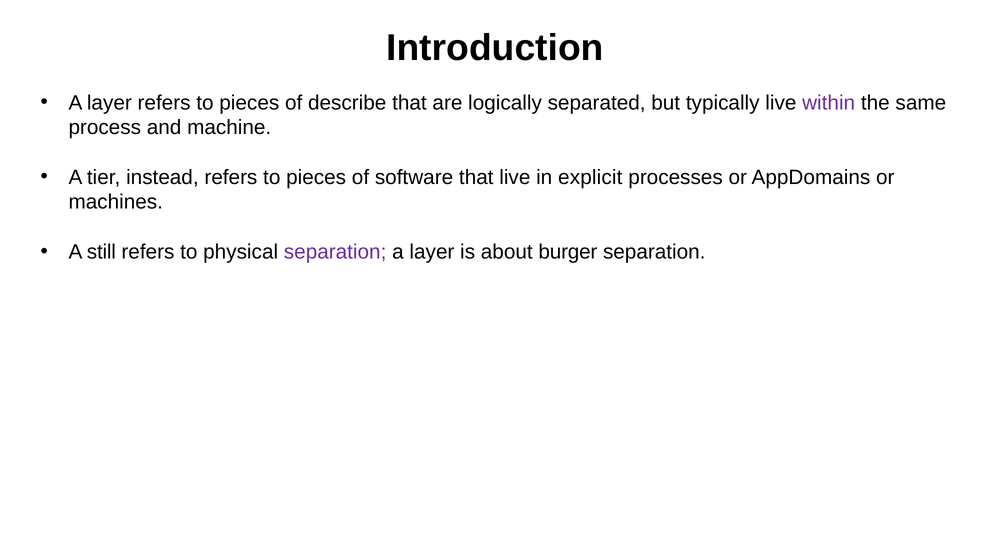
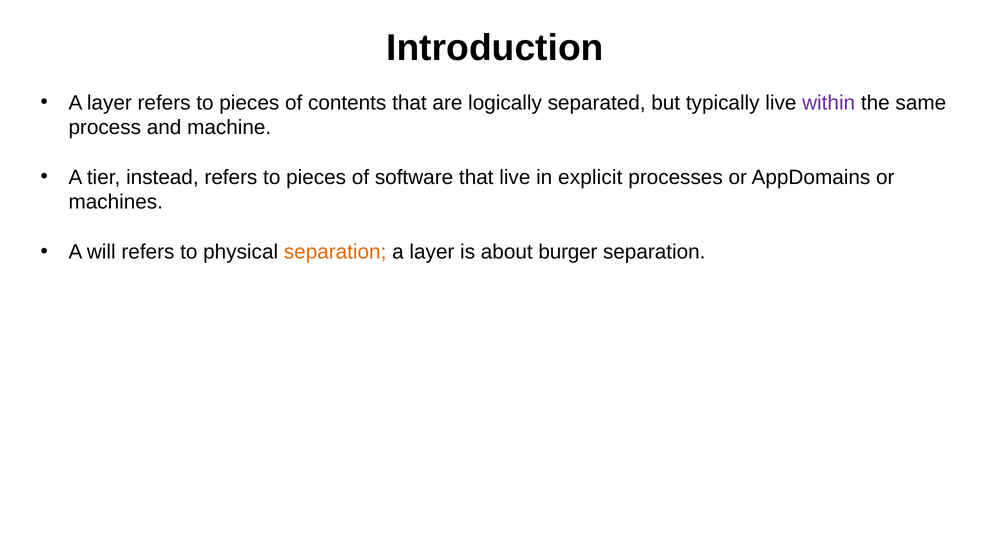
describe: describe -> contents
still: still -> will
separation at (335, 252) colour: purple -> orange
